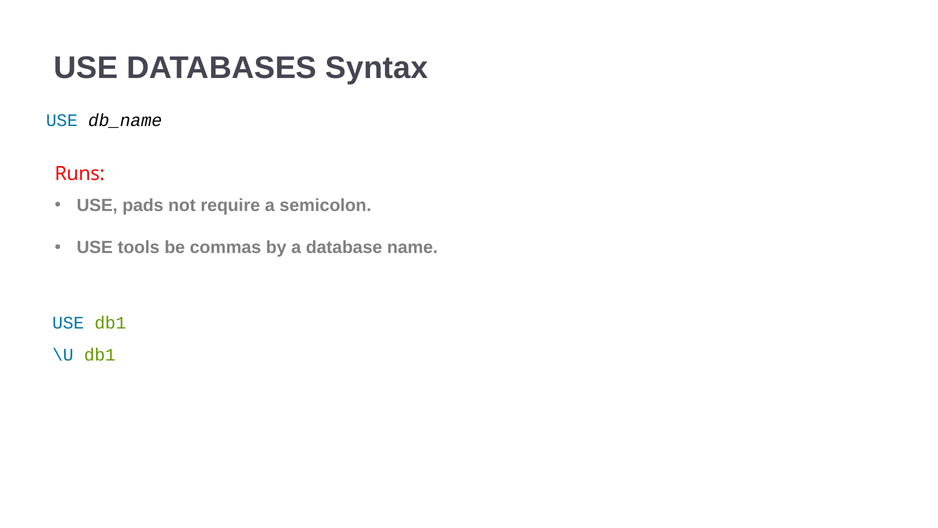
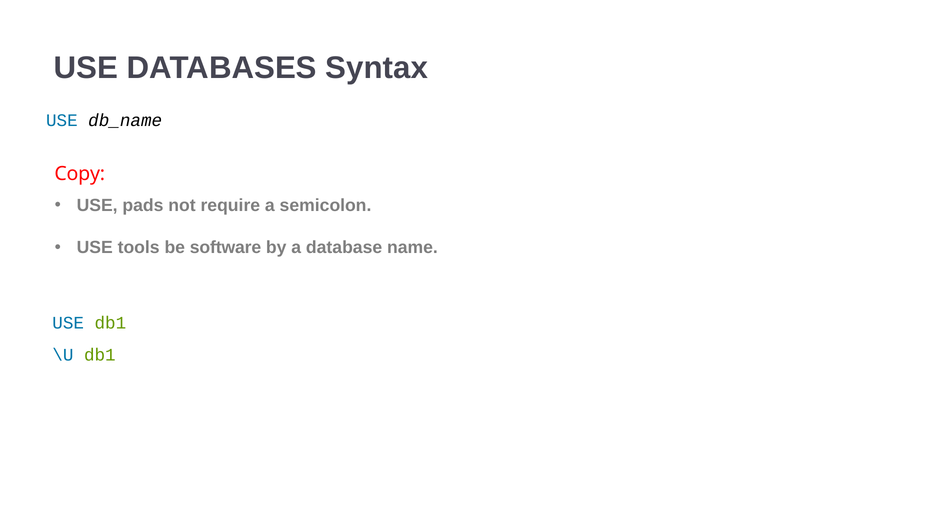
Runs: Runs -> Copy
commas: commas -> software
